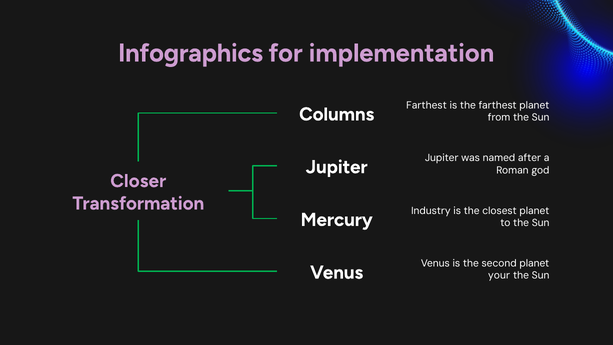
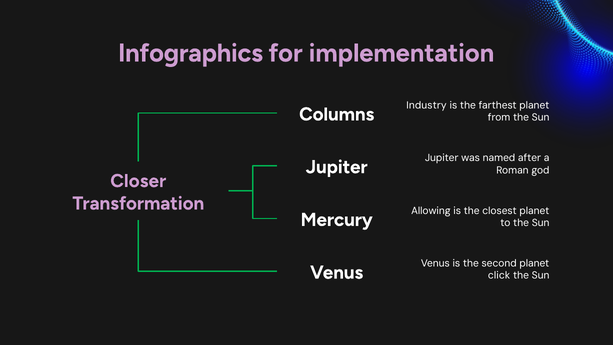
Farthest at (427, 105): Farthest -> Industry
Industry: Industry -> Allowing
your: your -> click
